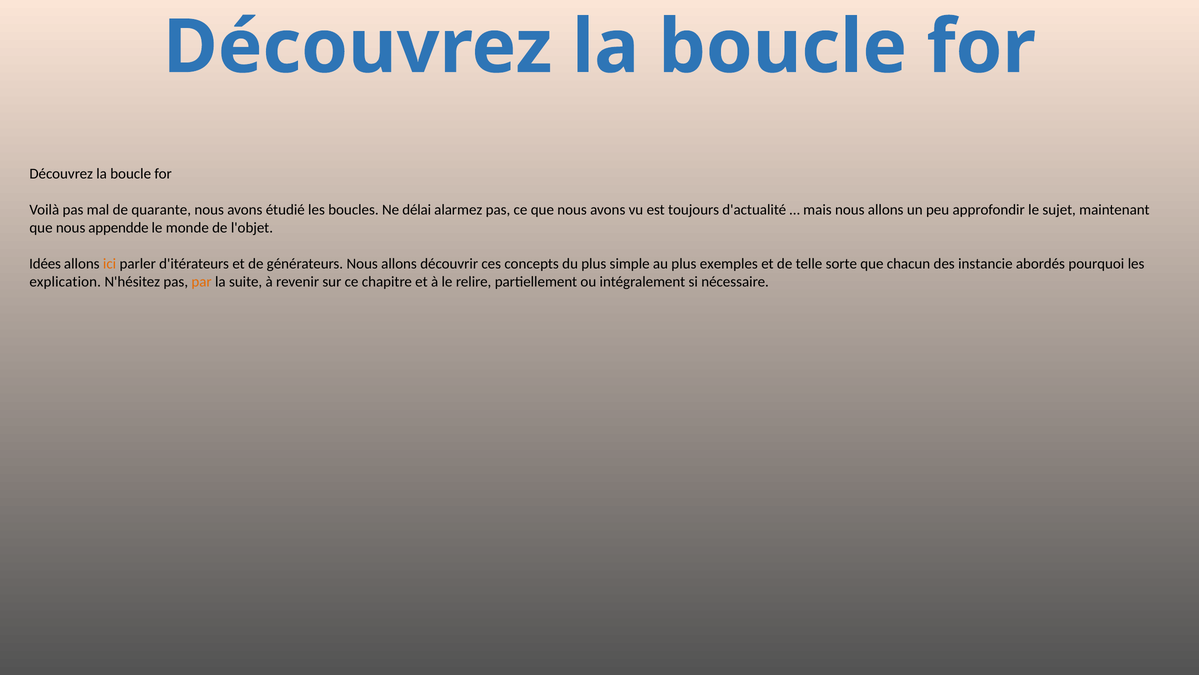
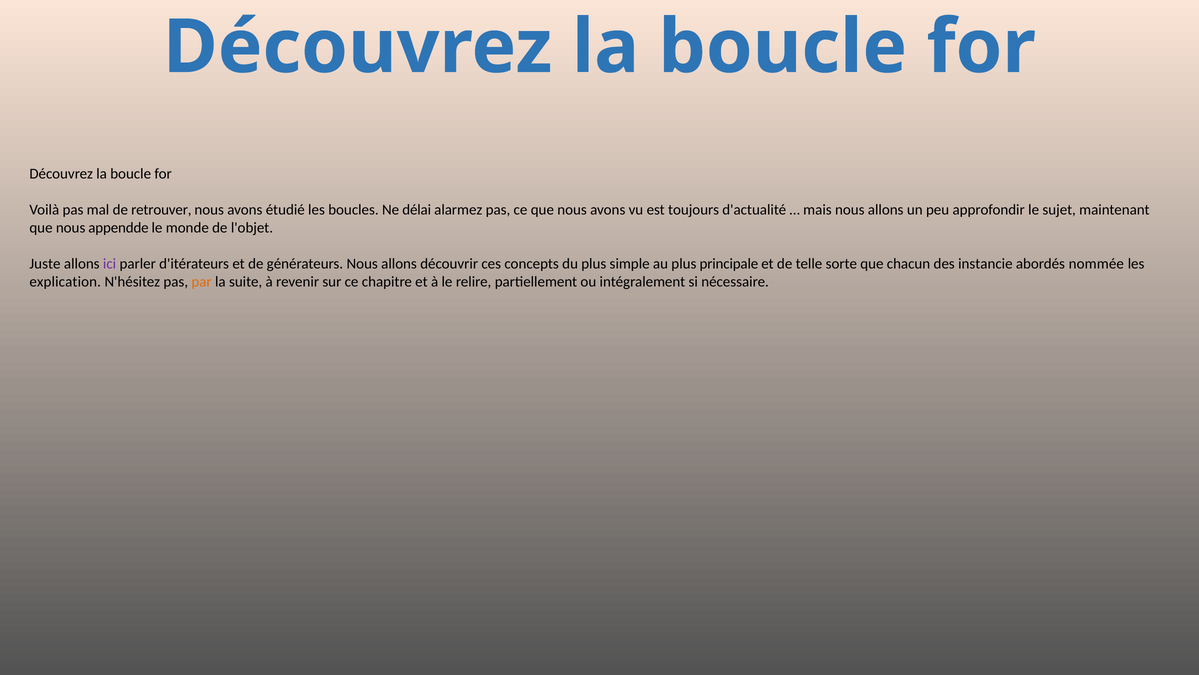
quarante: quarante -> retrouver
Idées: Idées -> Juste
ici colour: orange -> purple
exemples: exemples -> principale
pourquoi: pourquoi -> nommée
